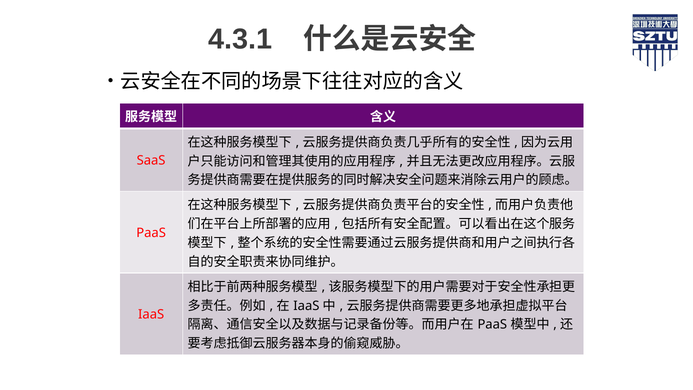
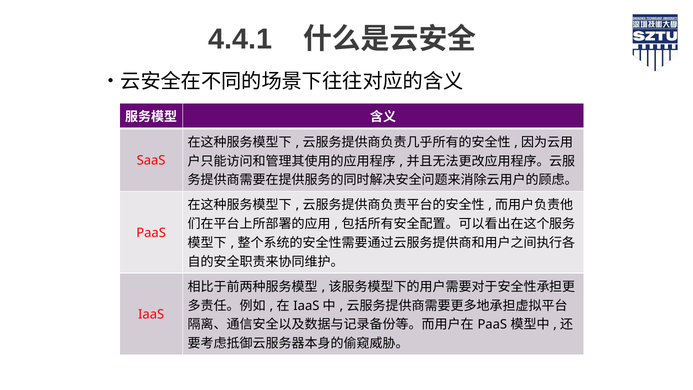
4.3.1: 4.3.1 -> 4.4.1
